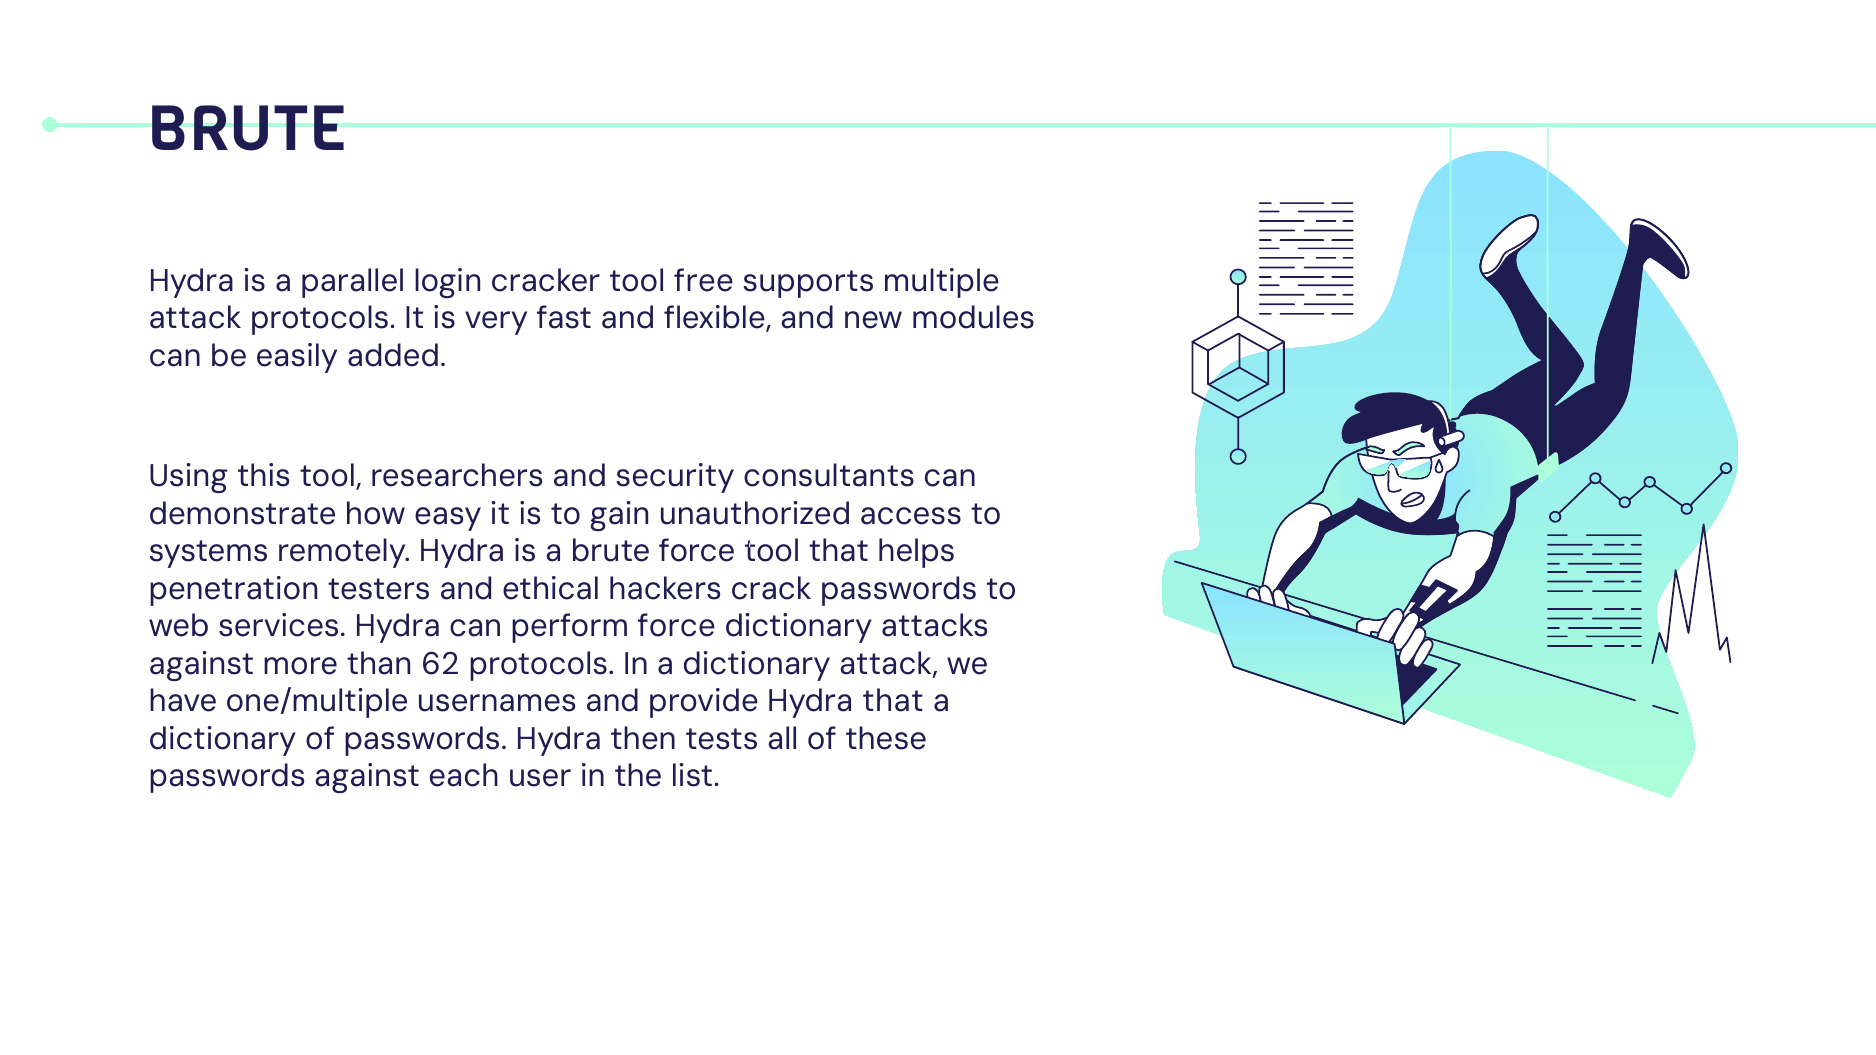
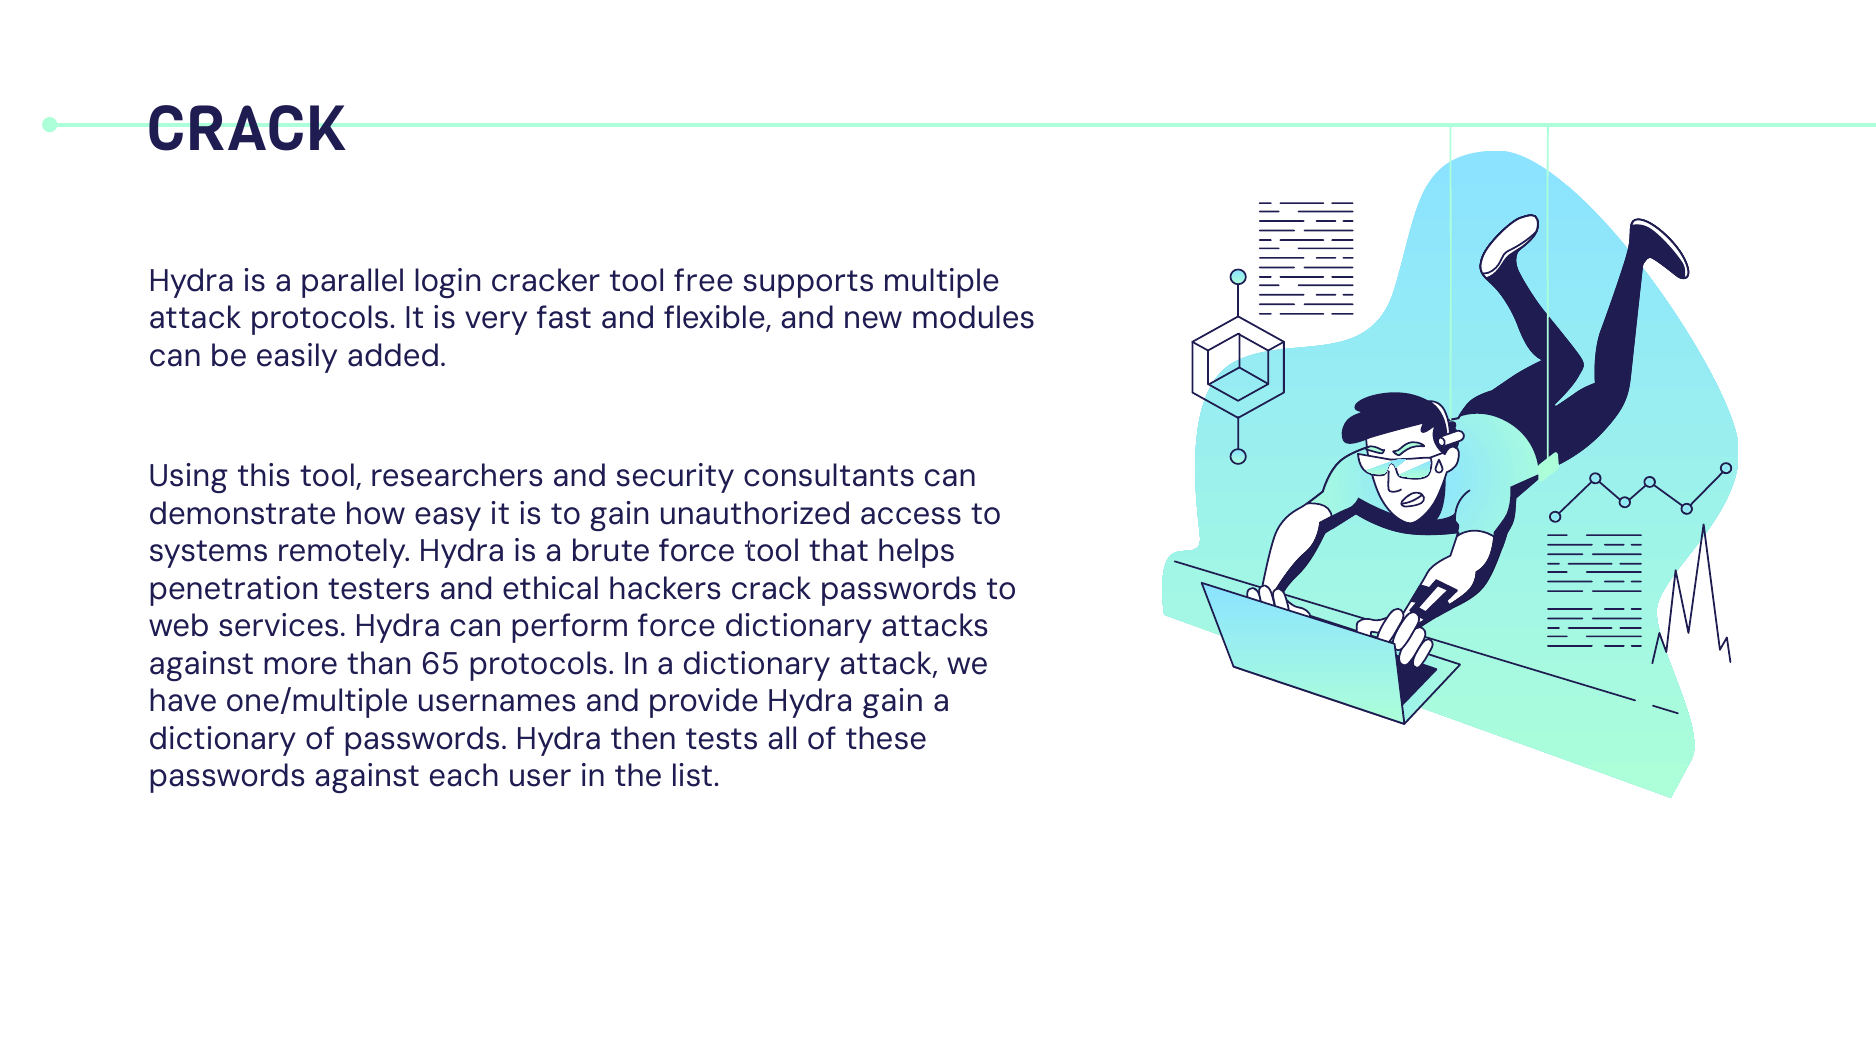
BRUTE at (247, 130): BRUTE -> CRACK
62: 62 -> 65
Hydra that: that -> gain
